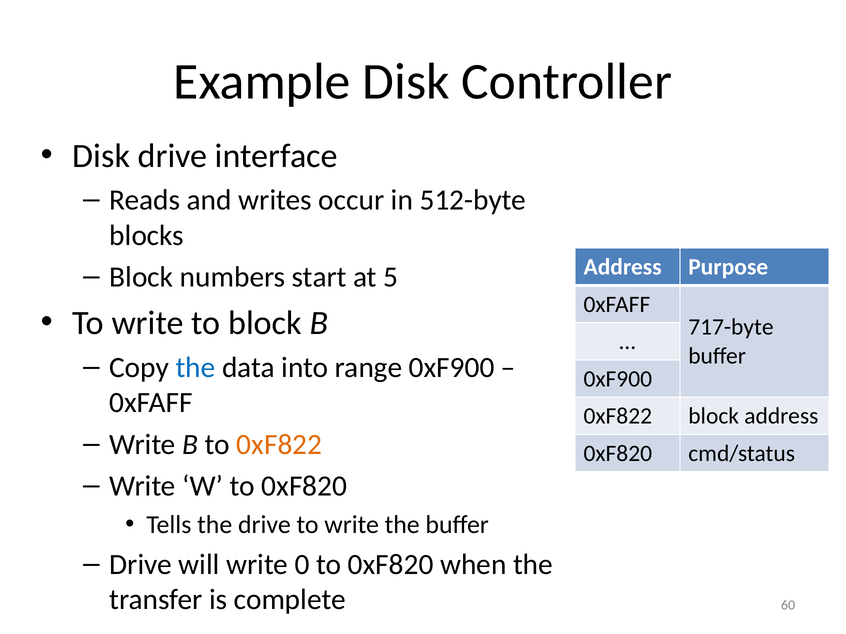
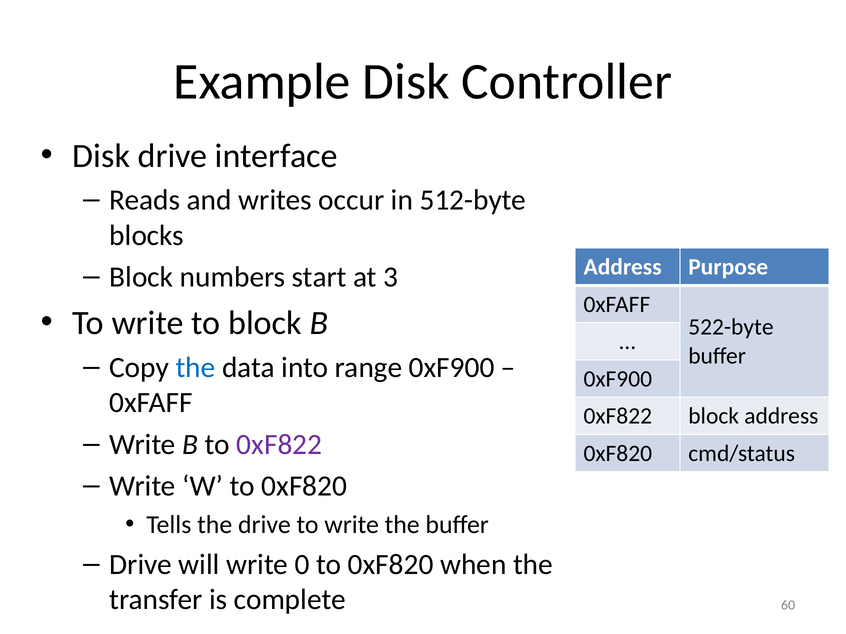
5: 5 -> 3
717-byte: 717-byte -> 522-byte
0xF822 at (279, 445) colour: orange -> purple
